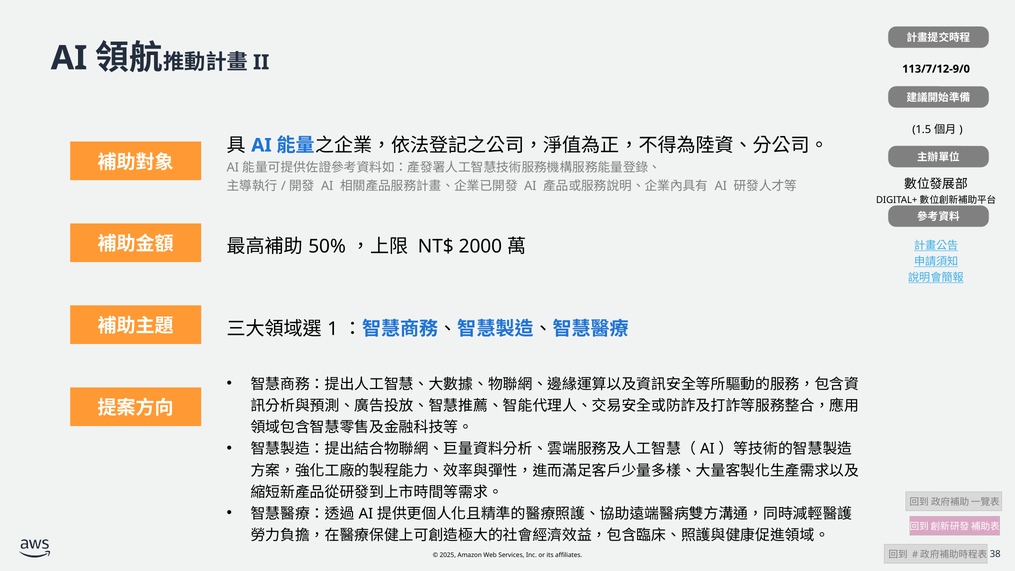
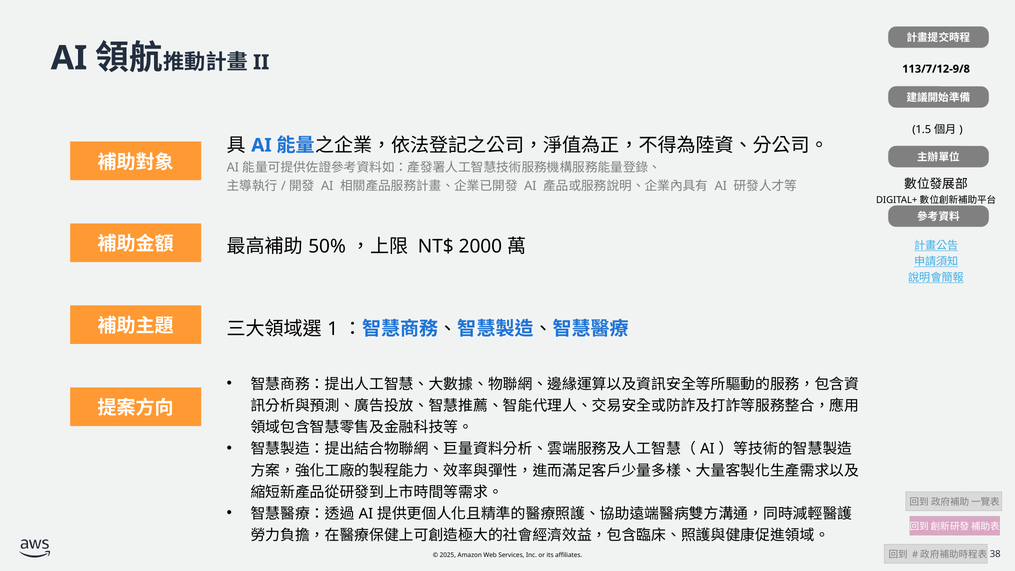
113/7/12-9/0: 113/7/12-9/0 -> 113/7/12-9/8
